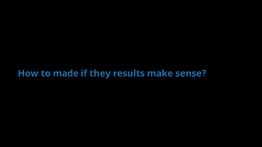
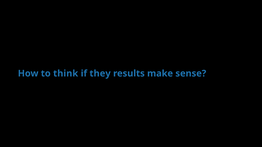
made: made -> think
